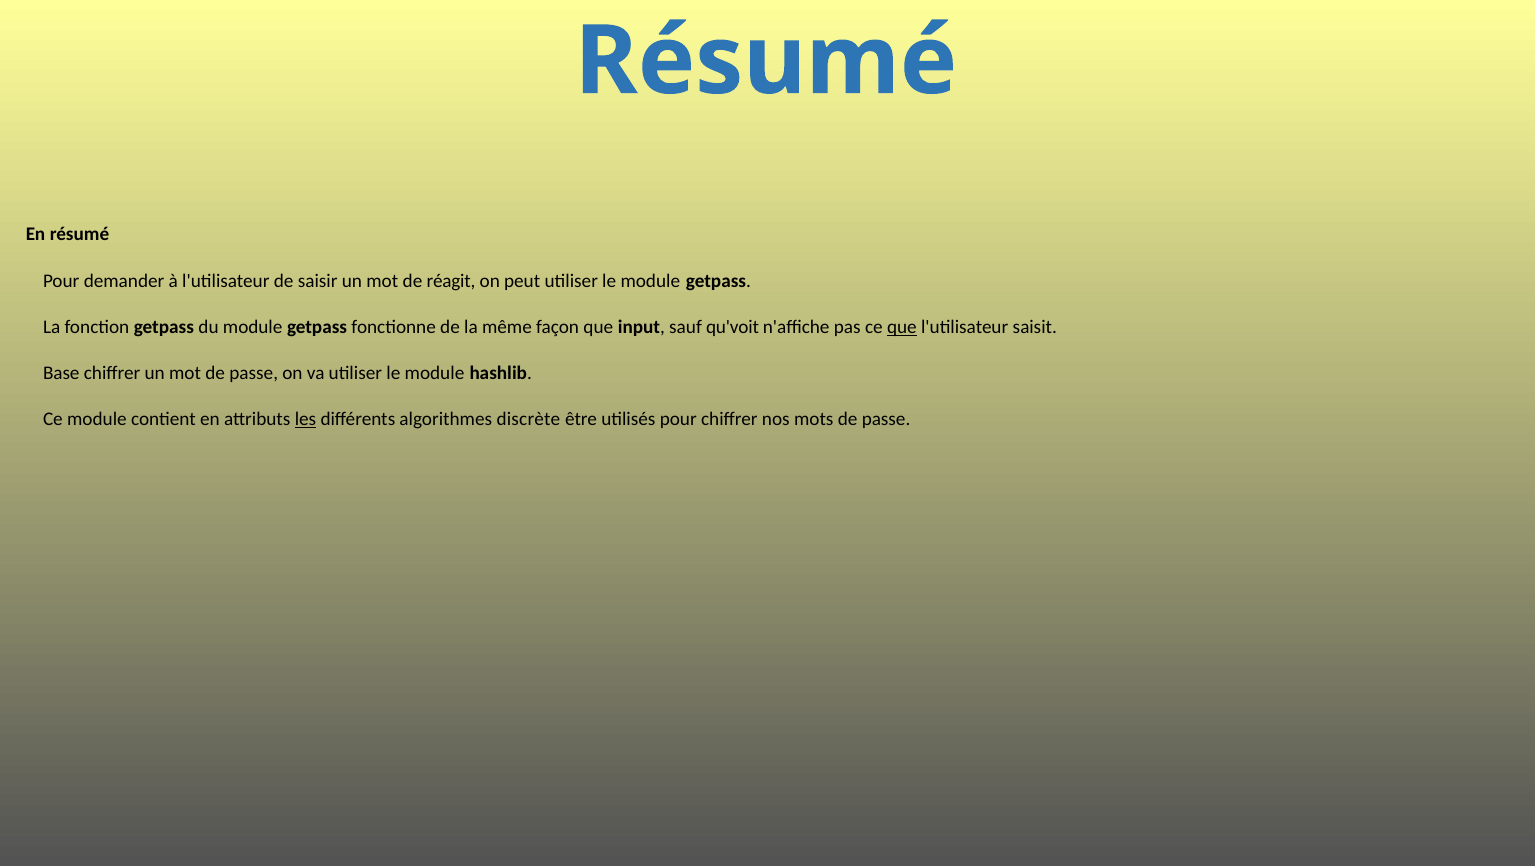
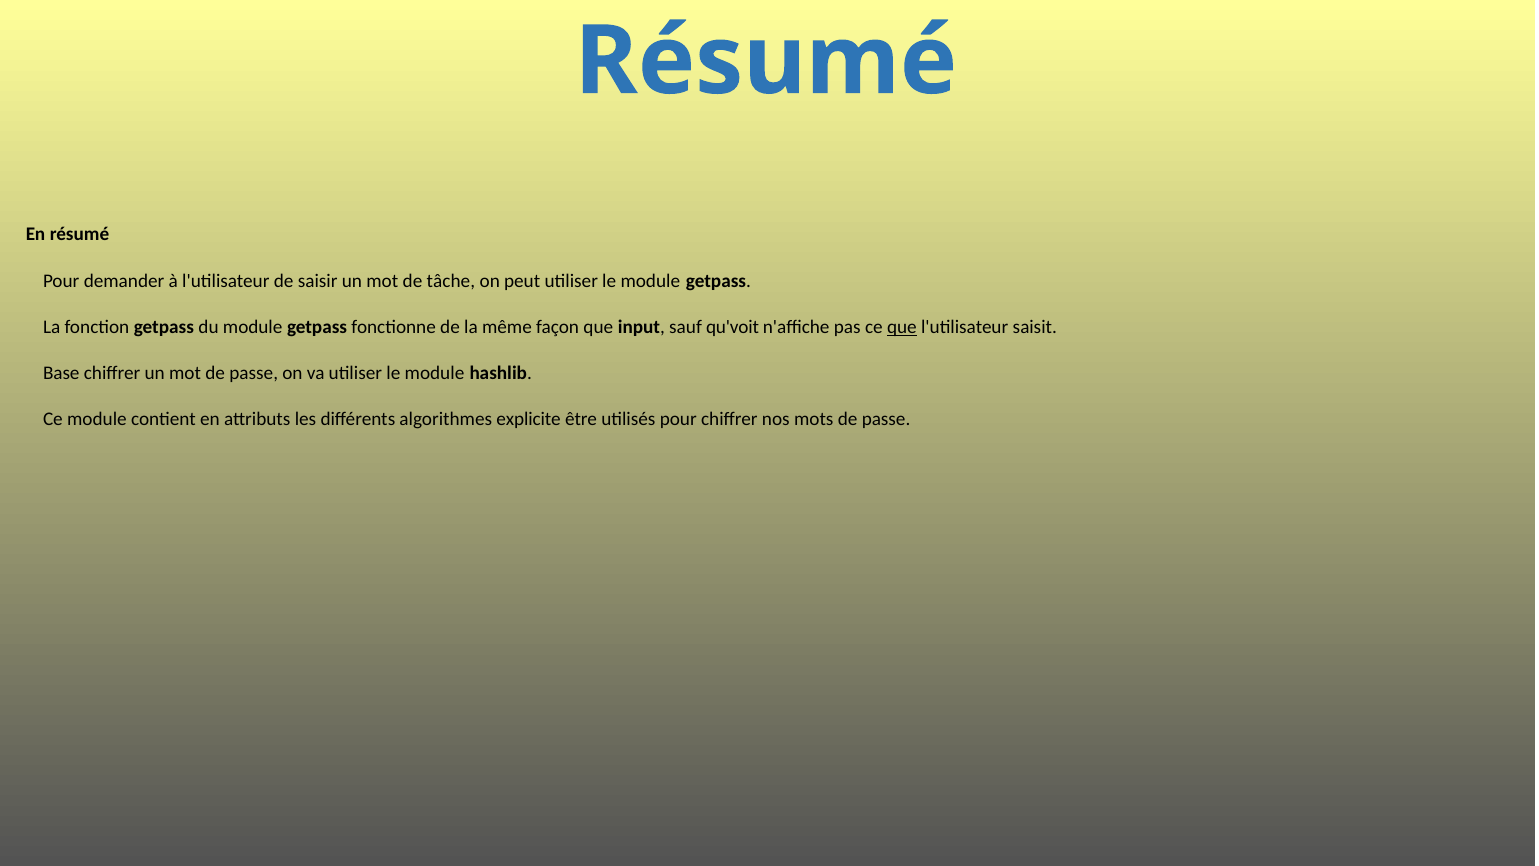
réagit: réagit -> tâche
les underline: present -> none
discrète: discrète -> explicite
